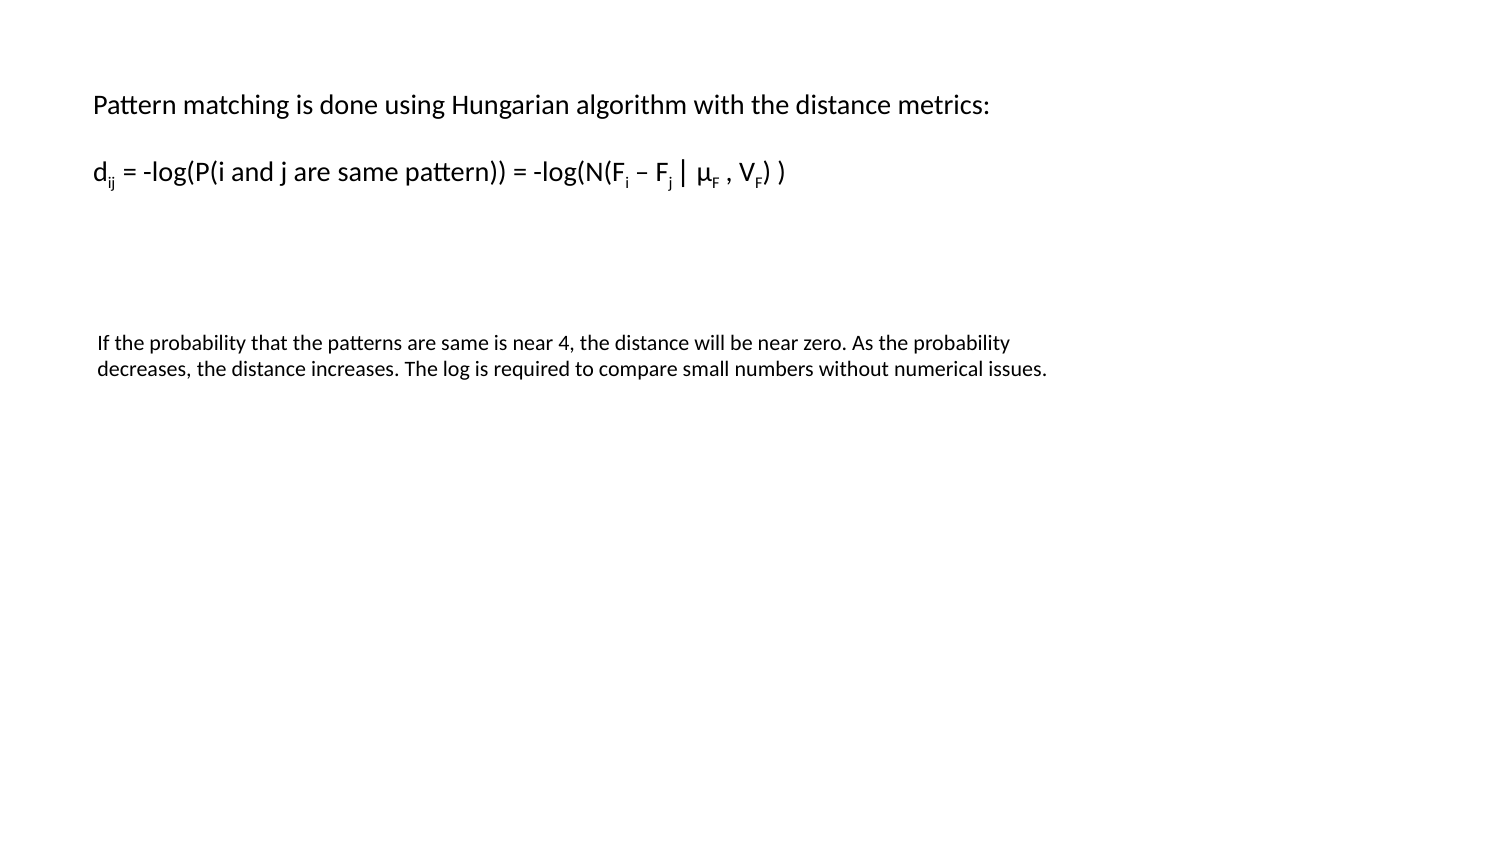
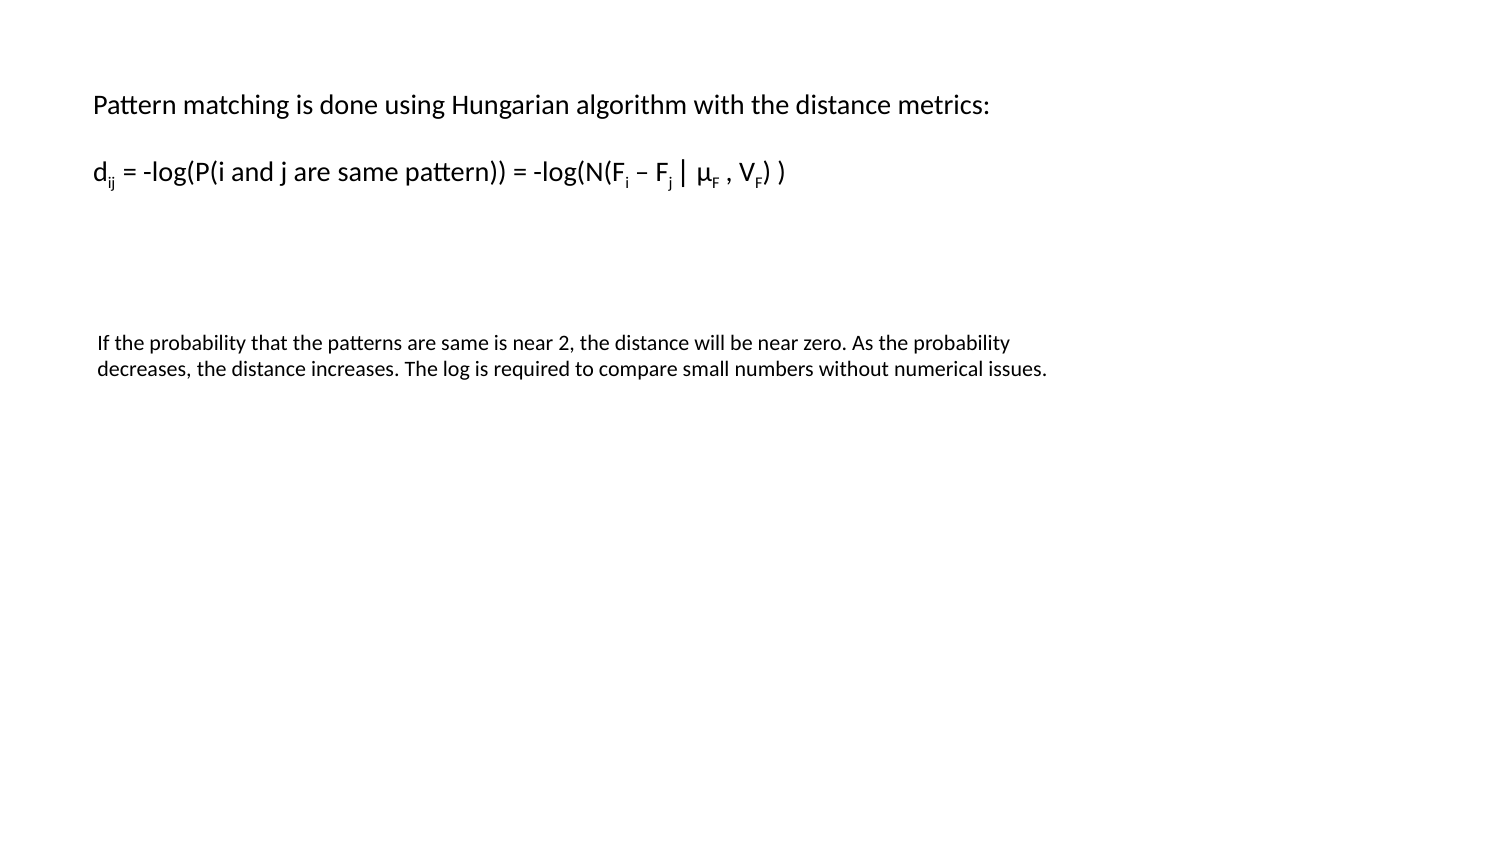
4: 4 -> 2
